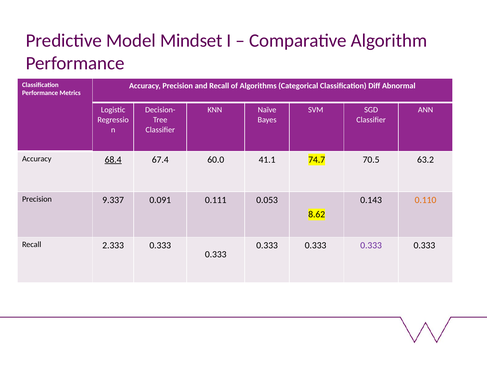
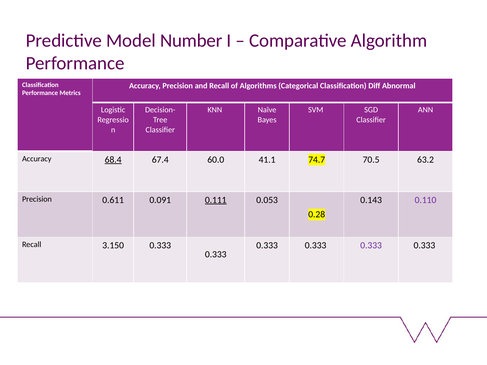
Mindset: Mindset -> Number
9.337: 9.337 -> 0.611
0.111 underline: none -> present
0.110 colour: orange -> purple
8.62: 8.62 -> 0.28
2.333: 2.333 -> 3.150
